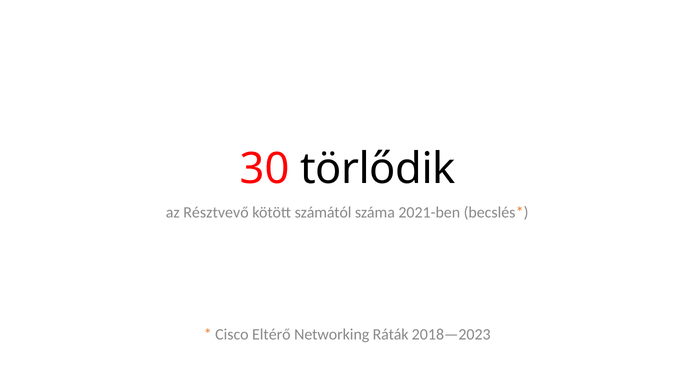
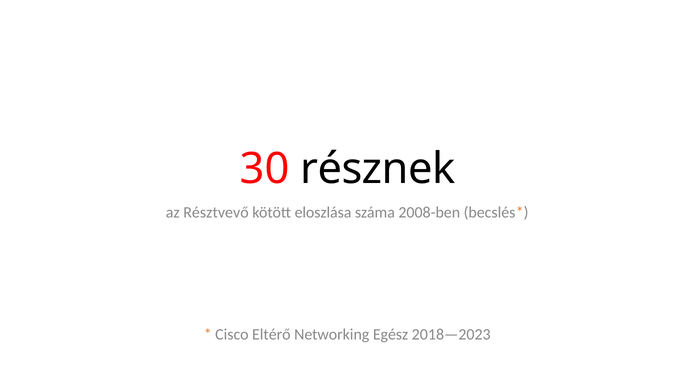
törlődik: törlődik -> résznek
számától: számától -> eloszlása
2021-ben: 2021-ben -> 2008-ben
Ráták: Ráták -> Egész
